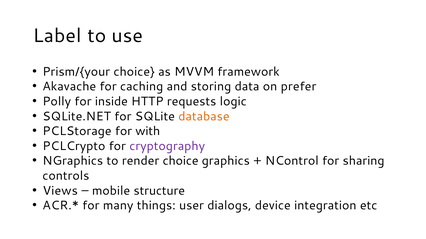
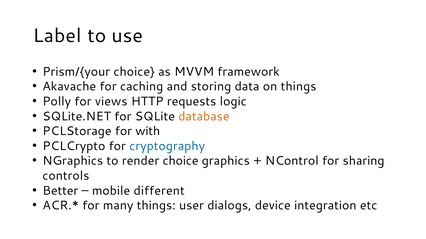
on prefer: prefer -> things
inside: inside -> views
cryptography colour: purple -> blue
Views: Views -> Better
structure: structure -> different
